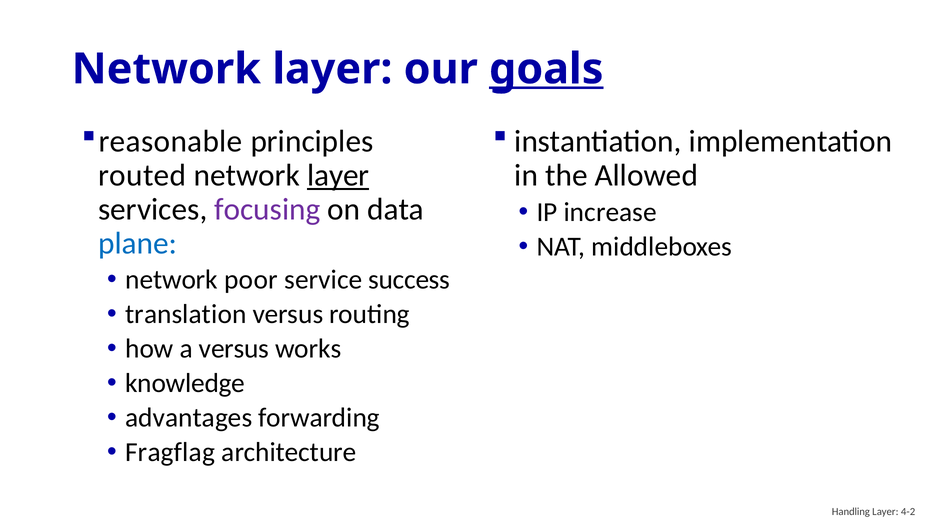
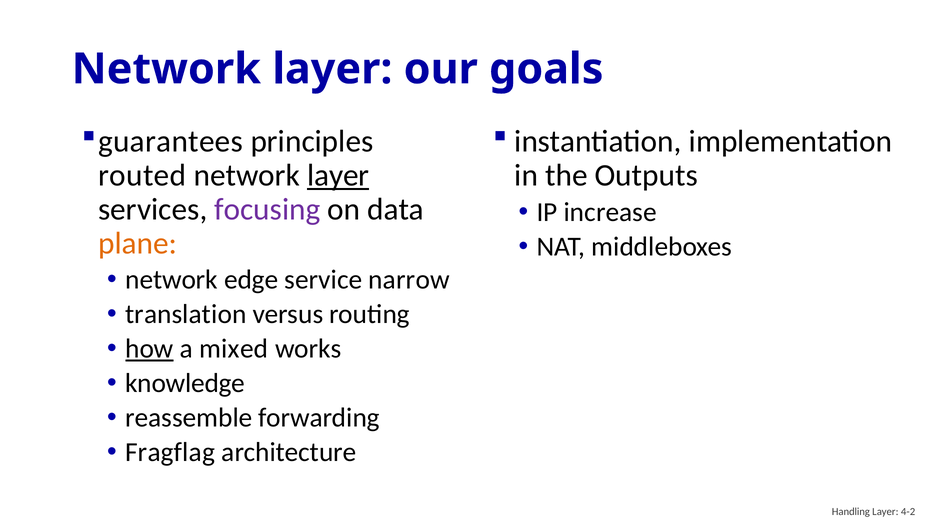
goals underline: present -> none
reasonable: reasonable -> guarantees
Allowed: Allowed -> Outputs
plane colour: blue -> orange
poor: poor -> edge
success: success -> narrow
how underline: none -> present
a versus: versus -> mixed
advantages: advantages -> reassemble
